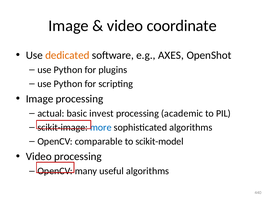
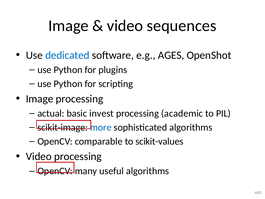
coordinate: coordinate -> sequences
dedicated colour: orange -> blue
AXES: AXES -> AGES
scikit-model: scikit-model -> scikit-values
